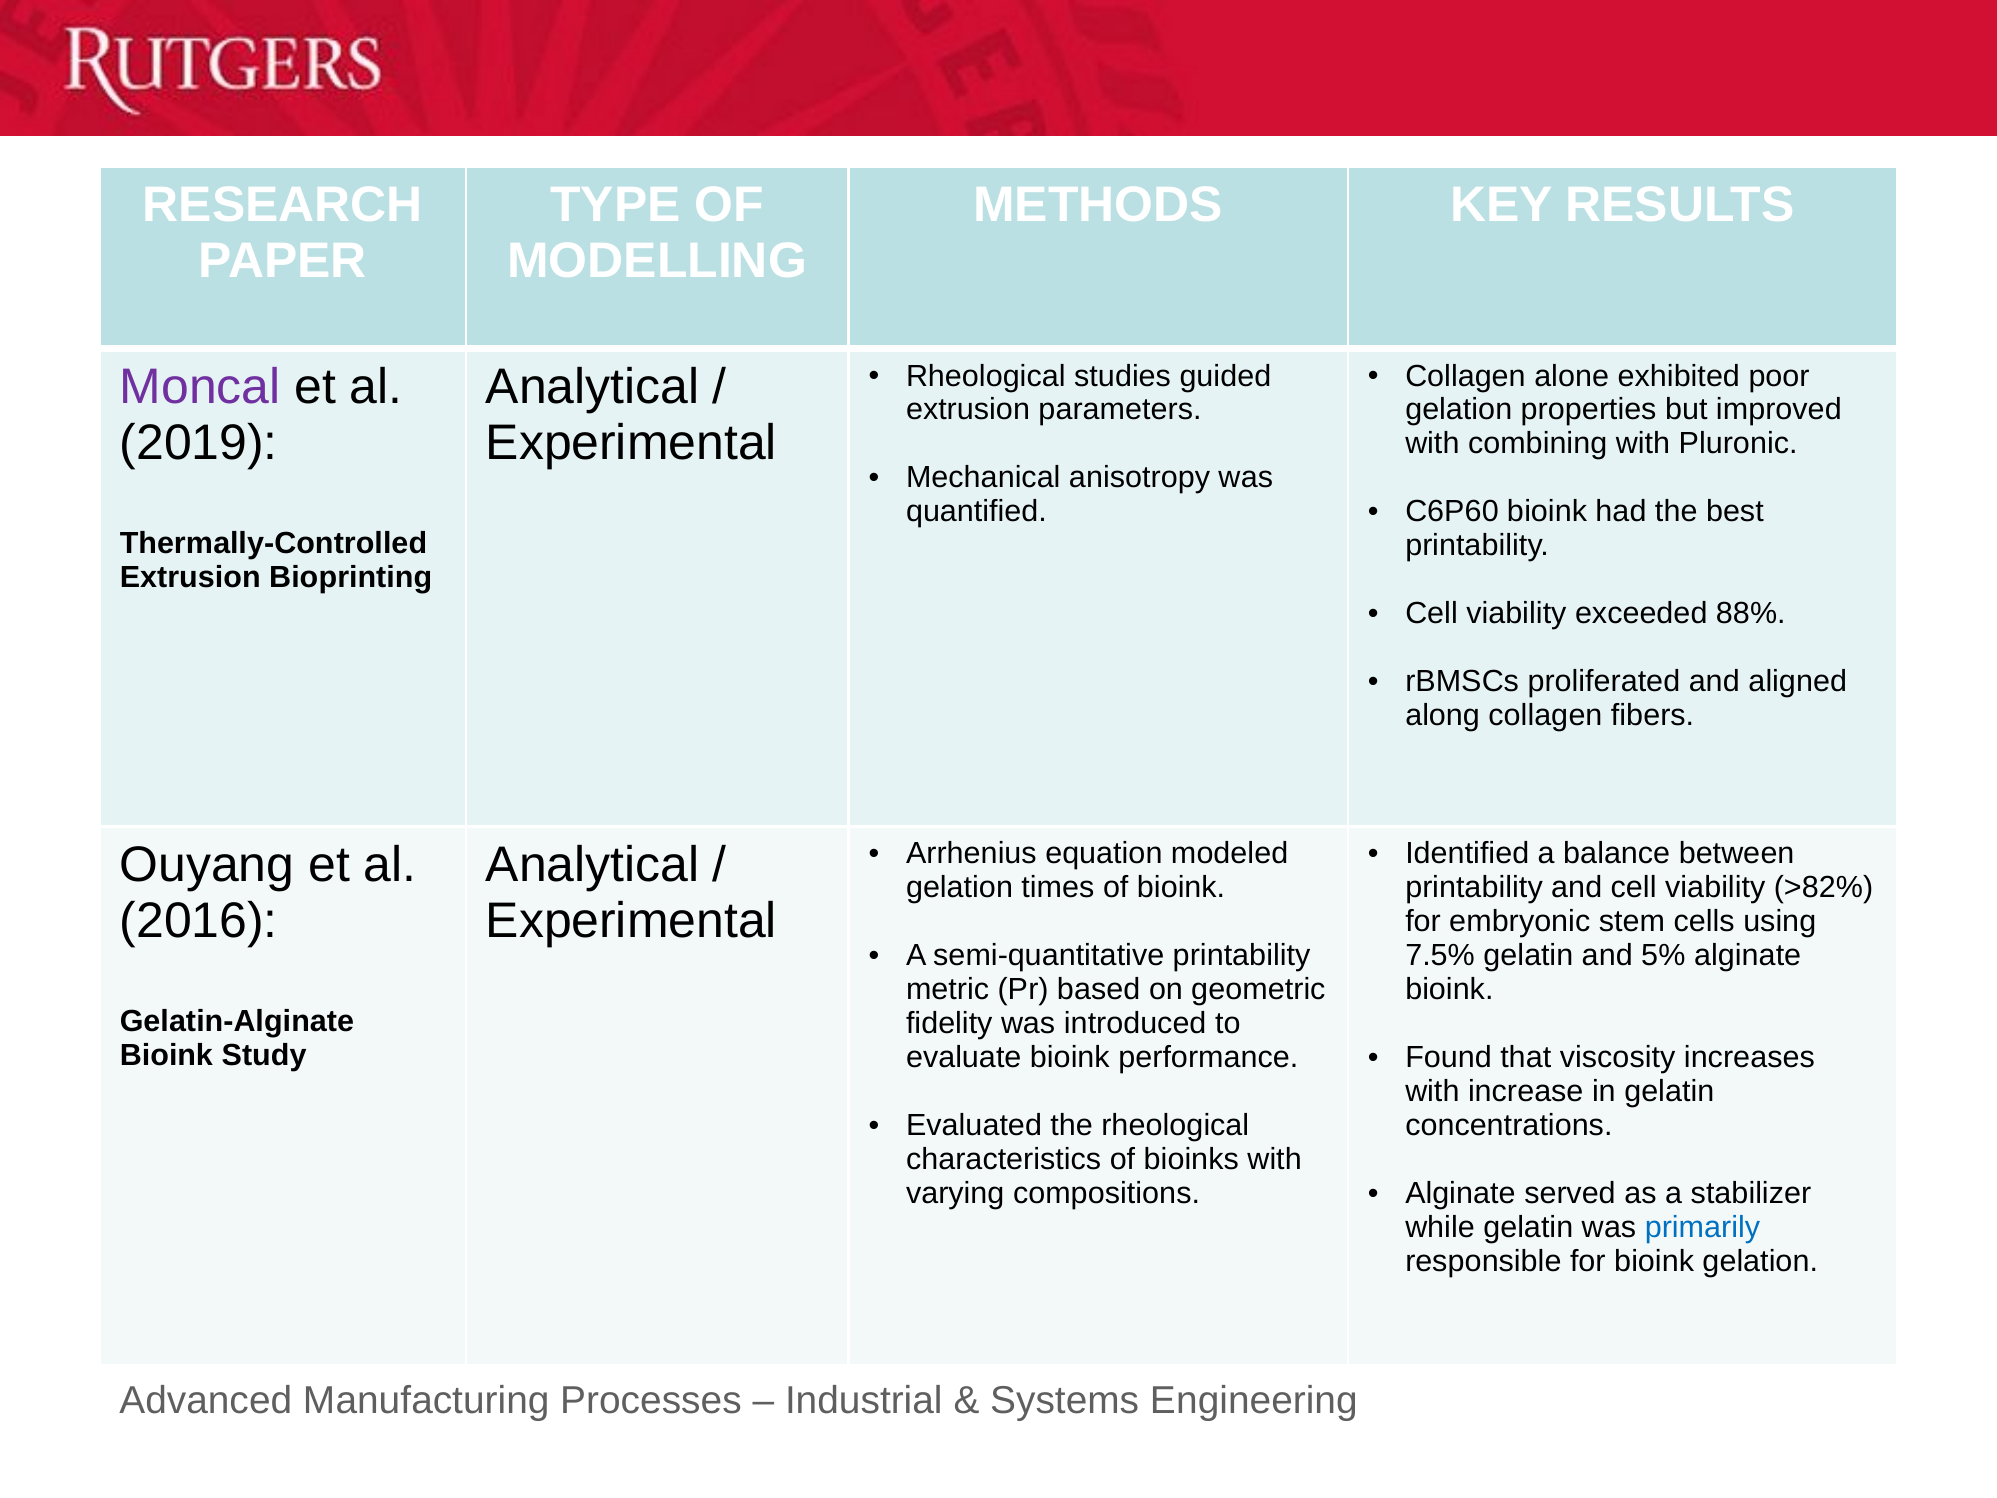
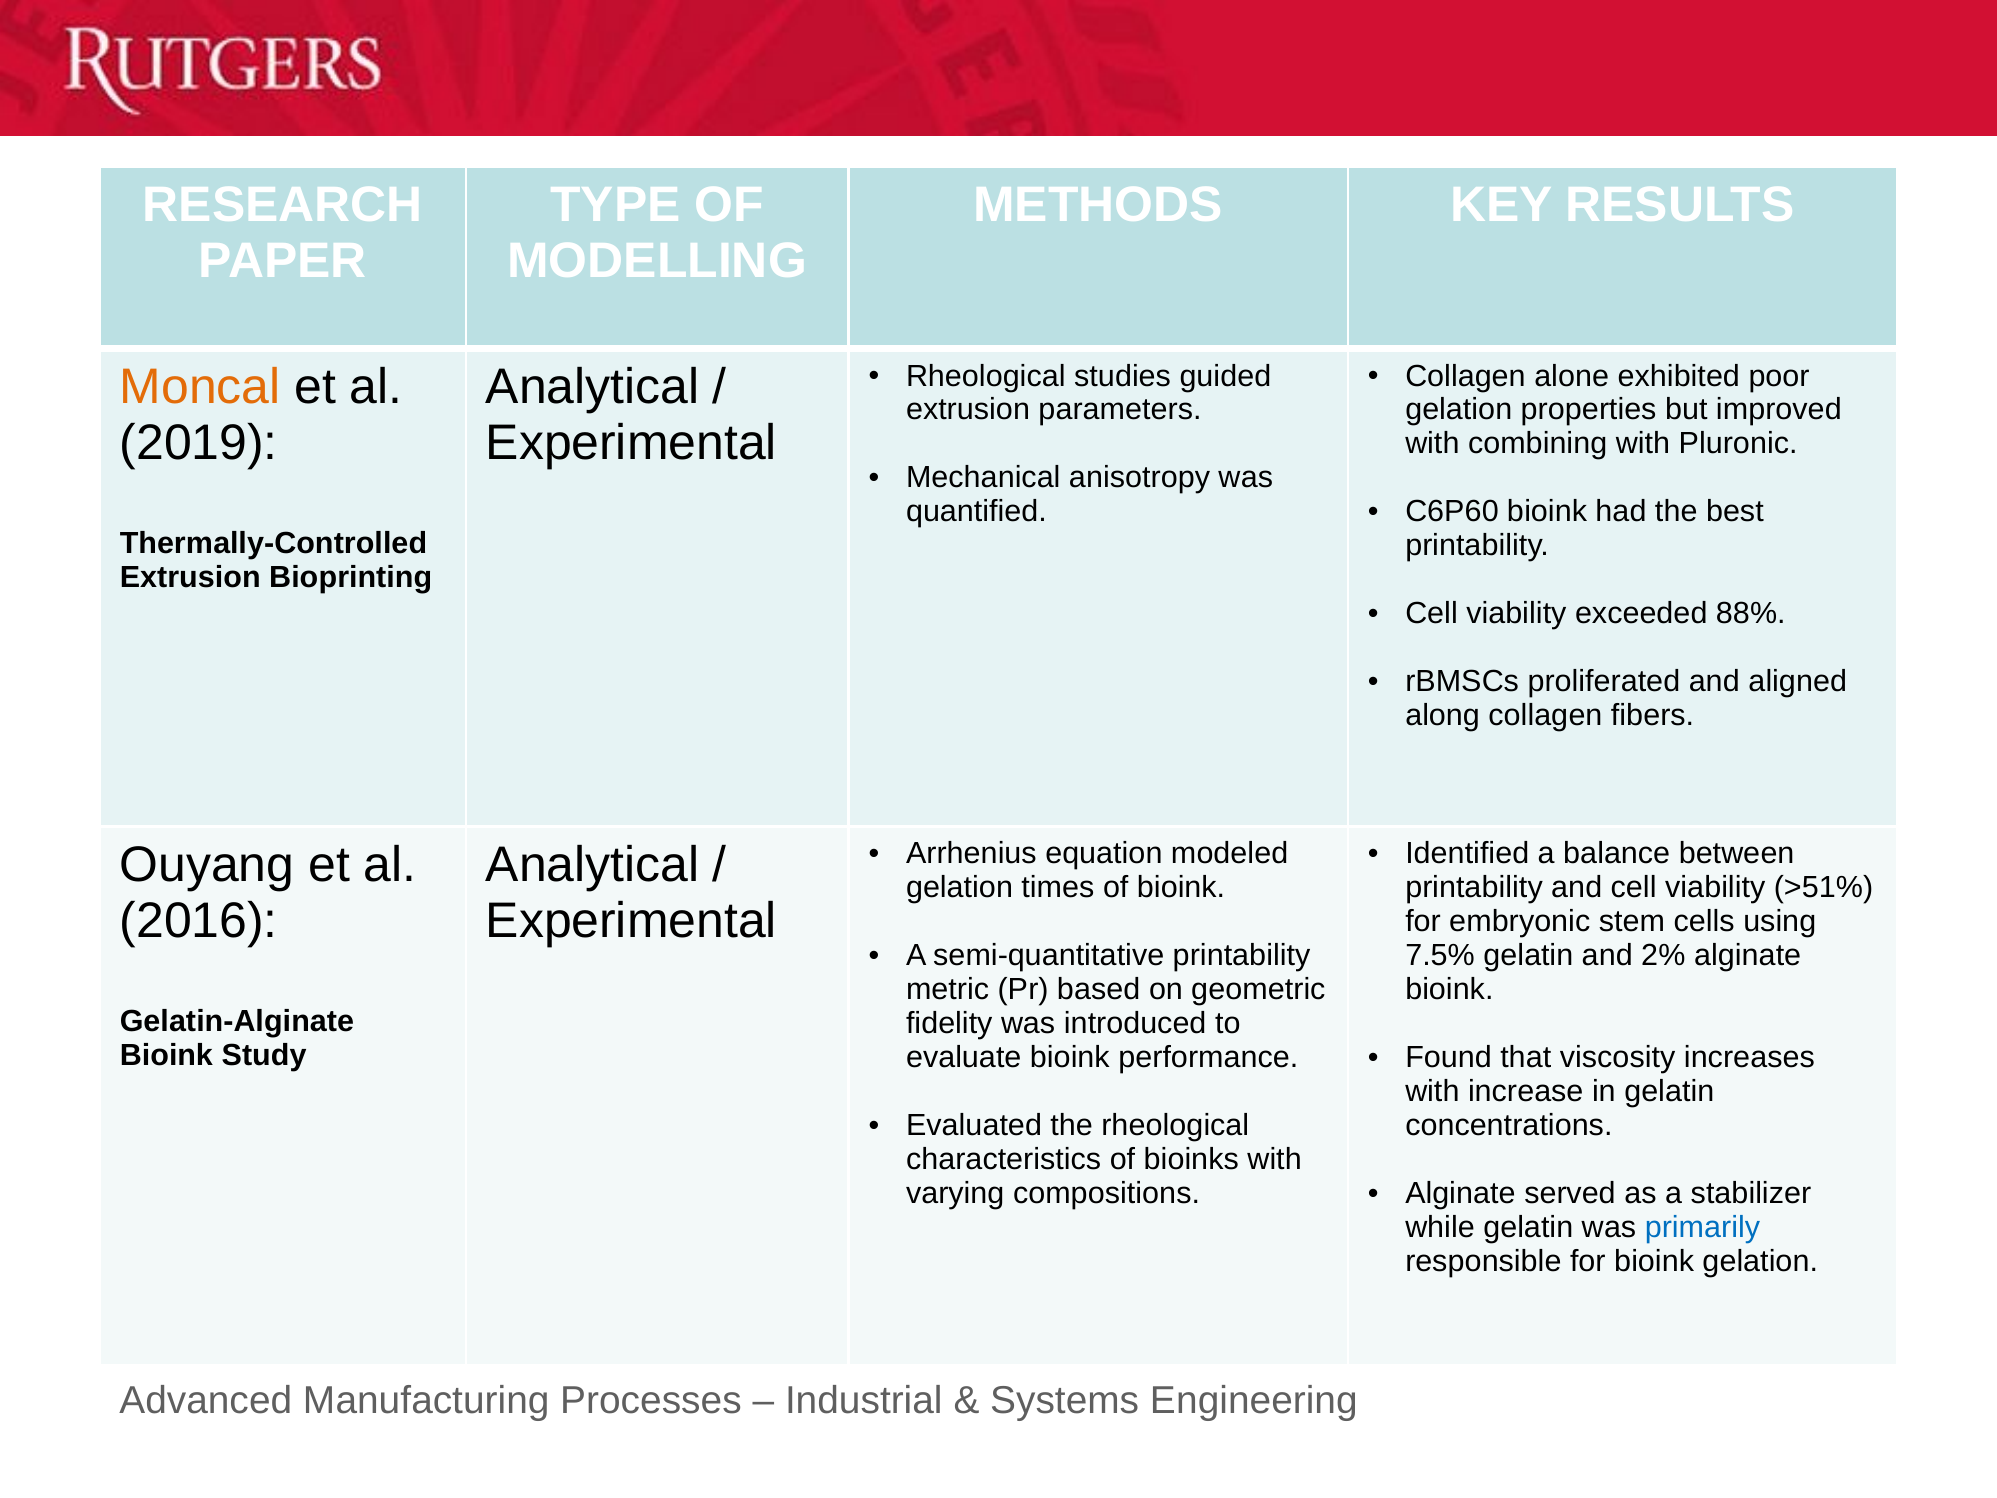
Moncal colour: purple -> orange
>82%: >82% -> >51%
5%: 5% -> 2%
